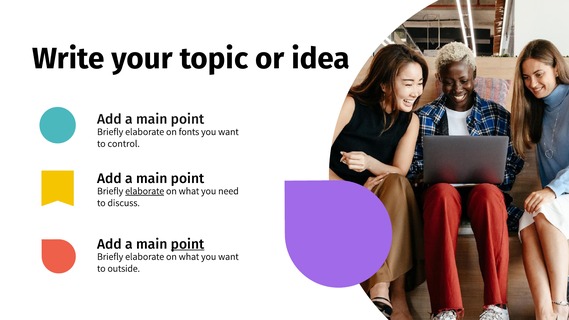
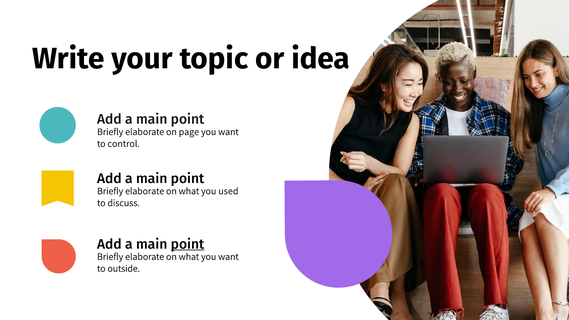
fonts: fonts -> page
elaborate at (145, 191) underline: present -> none
need: need -> used
